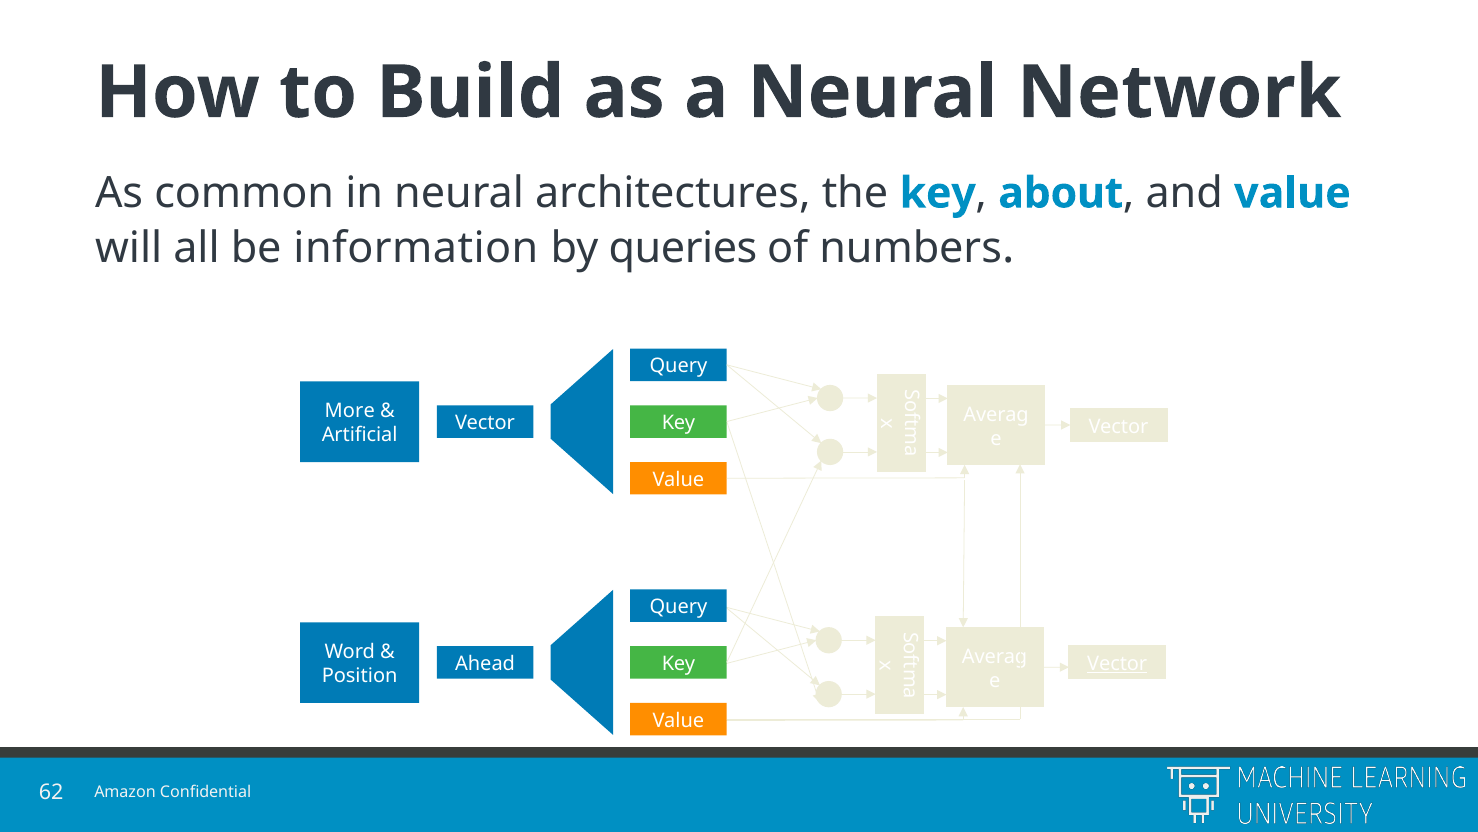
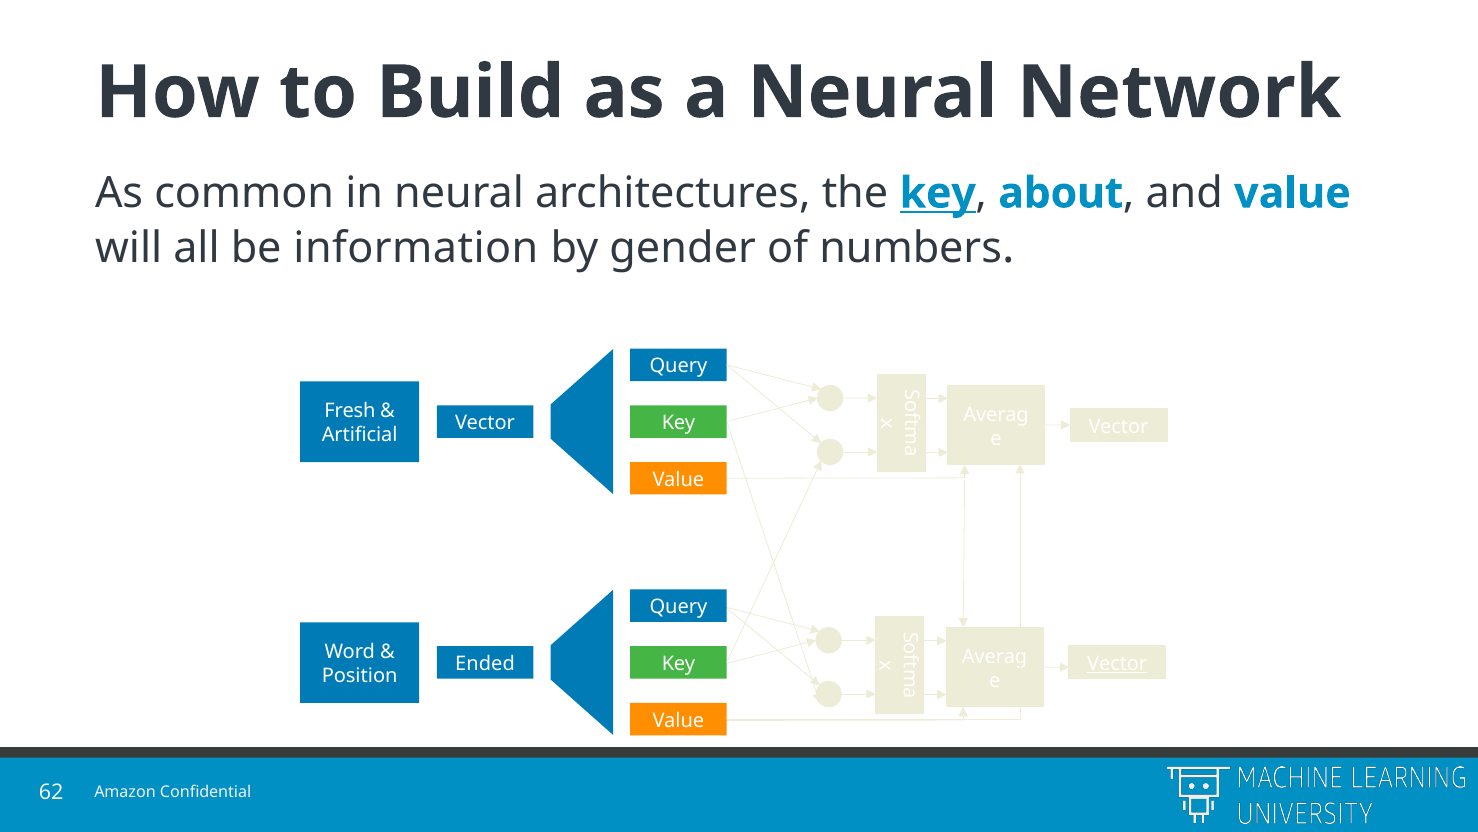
key at (938, 193) underline: none -> present
queries: queries -> gender
More: More -> Fresh
Ahead: Ahead -> Ended
